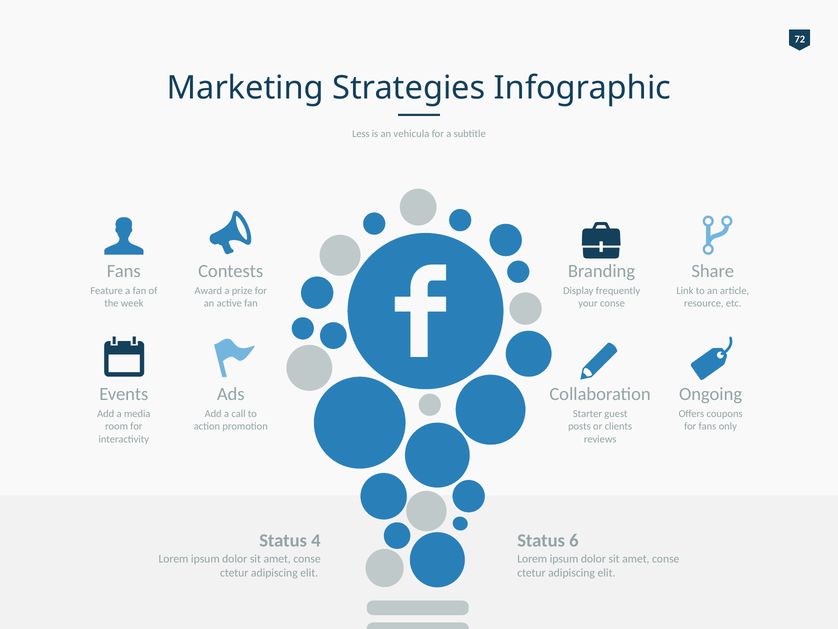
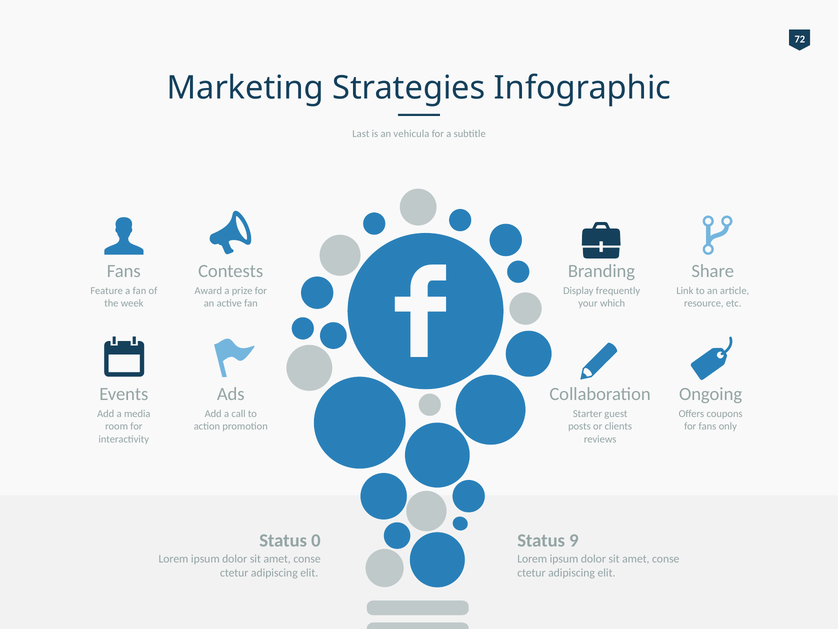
Less: Less -> Last
your conse: conse -> which
4: 4 -> 0
6: 6 -> 9
